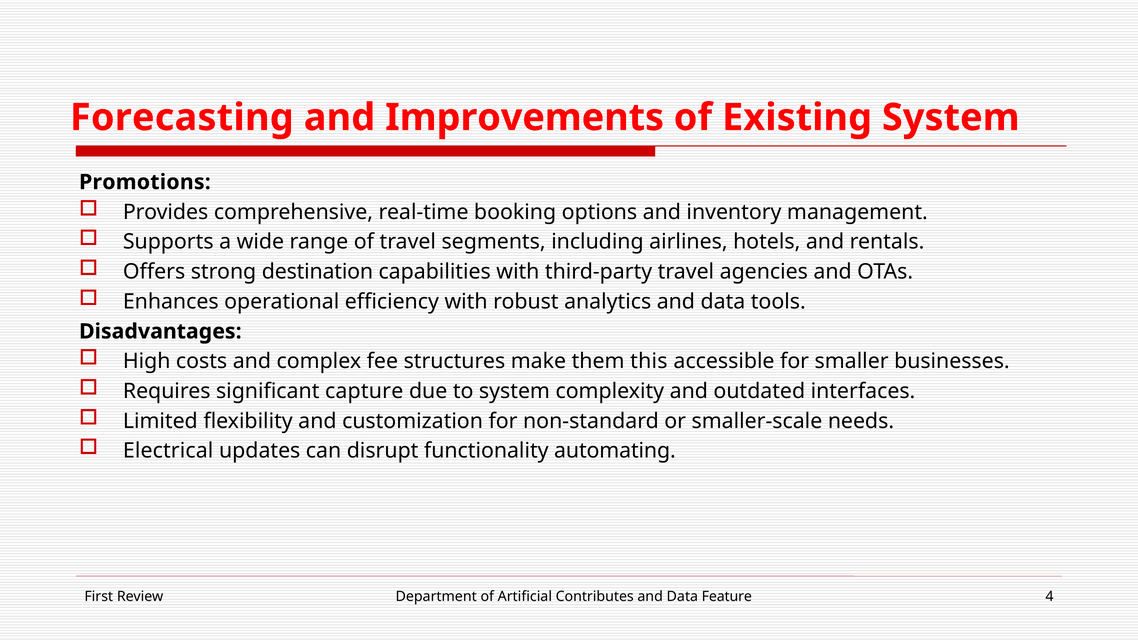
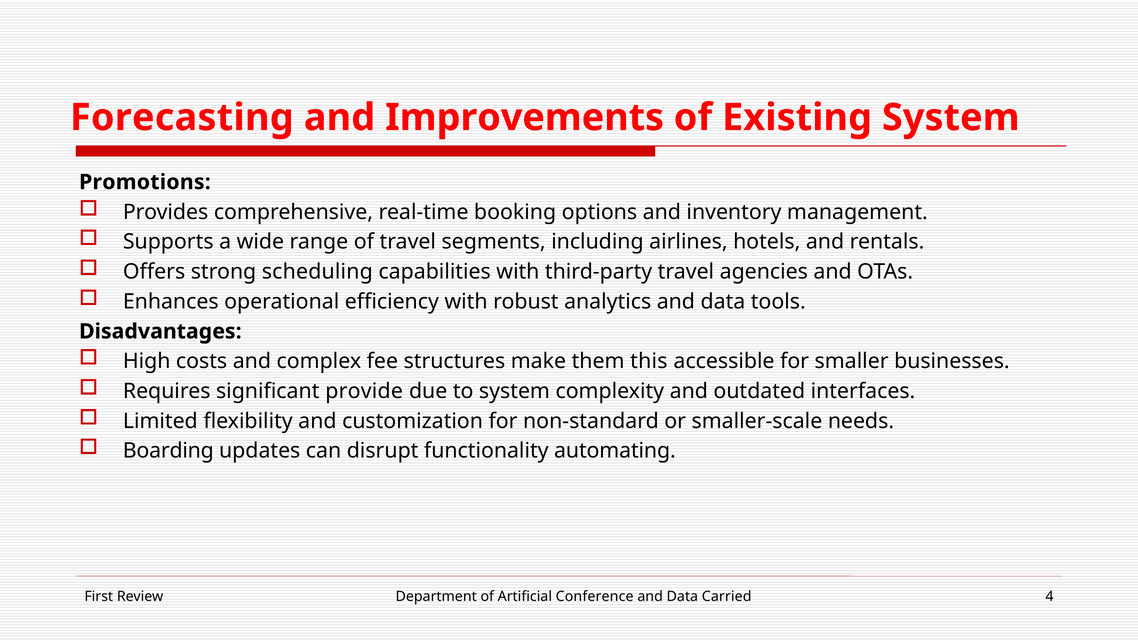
destination: destination -> scheduling
capture: capture -> provide
Electrical: Electrical -> Boarding
Contributes: Contributes -> Conference
Feature: Feature -> Carried
